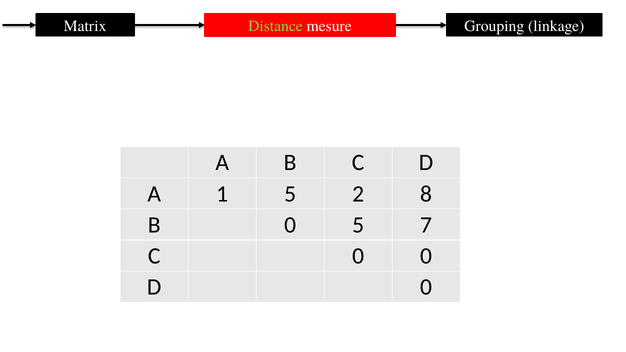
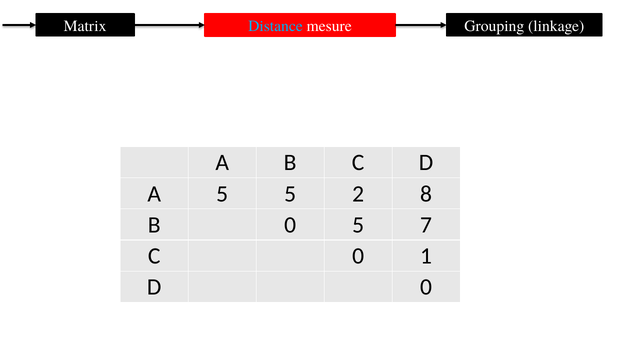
Distance colour: light green -> light blue
A 1: 1 -> 5
0 0: 0 -> 1
